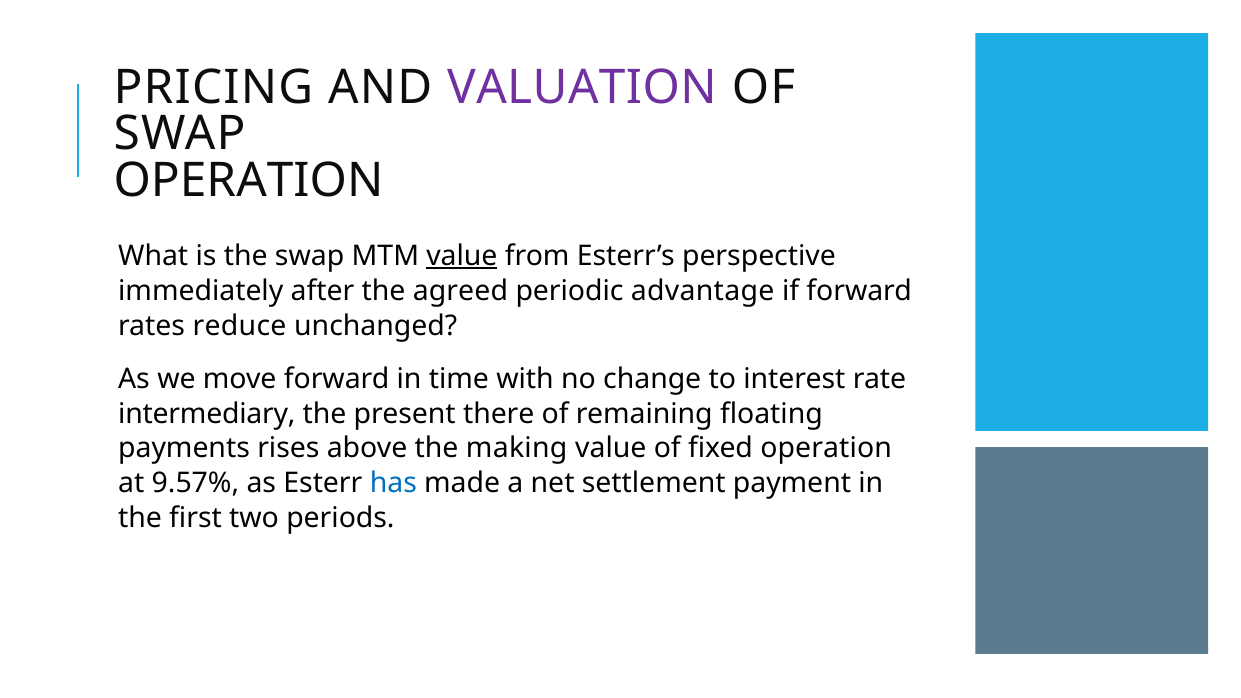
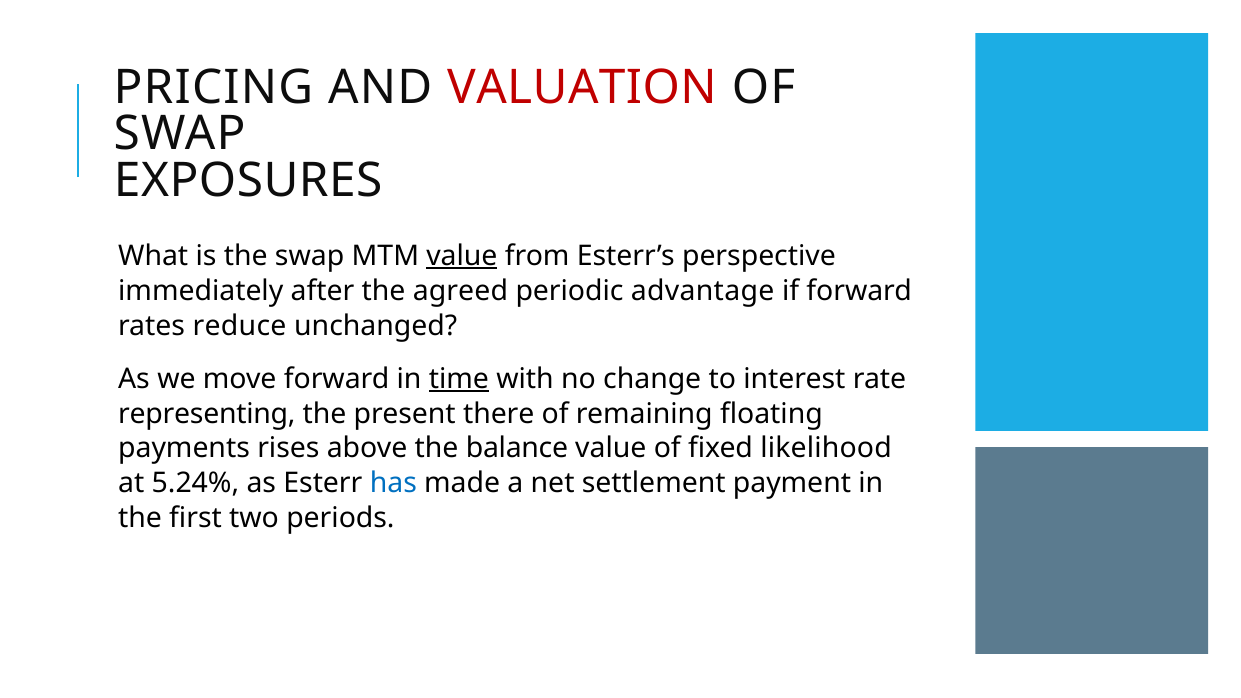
VALUATION colour: purple -> red
OPERATION at (248, 181): OPERATION -> EXPOSURES
time underline: none -> present
intermediary: intermediary -> representing
making: making -> balance
fixed operation: operation -> likelihood
9.57%: 9.57% -> 5.24%
